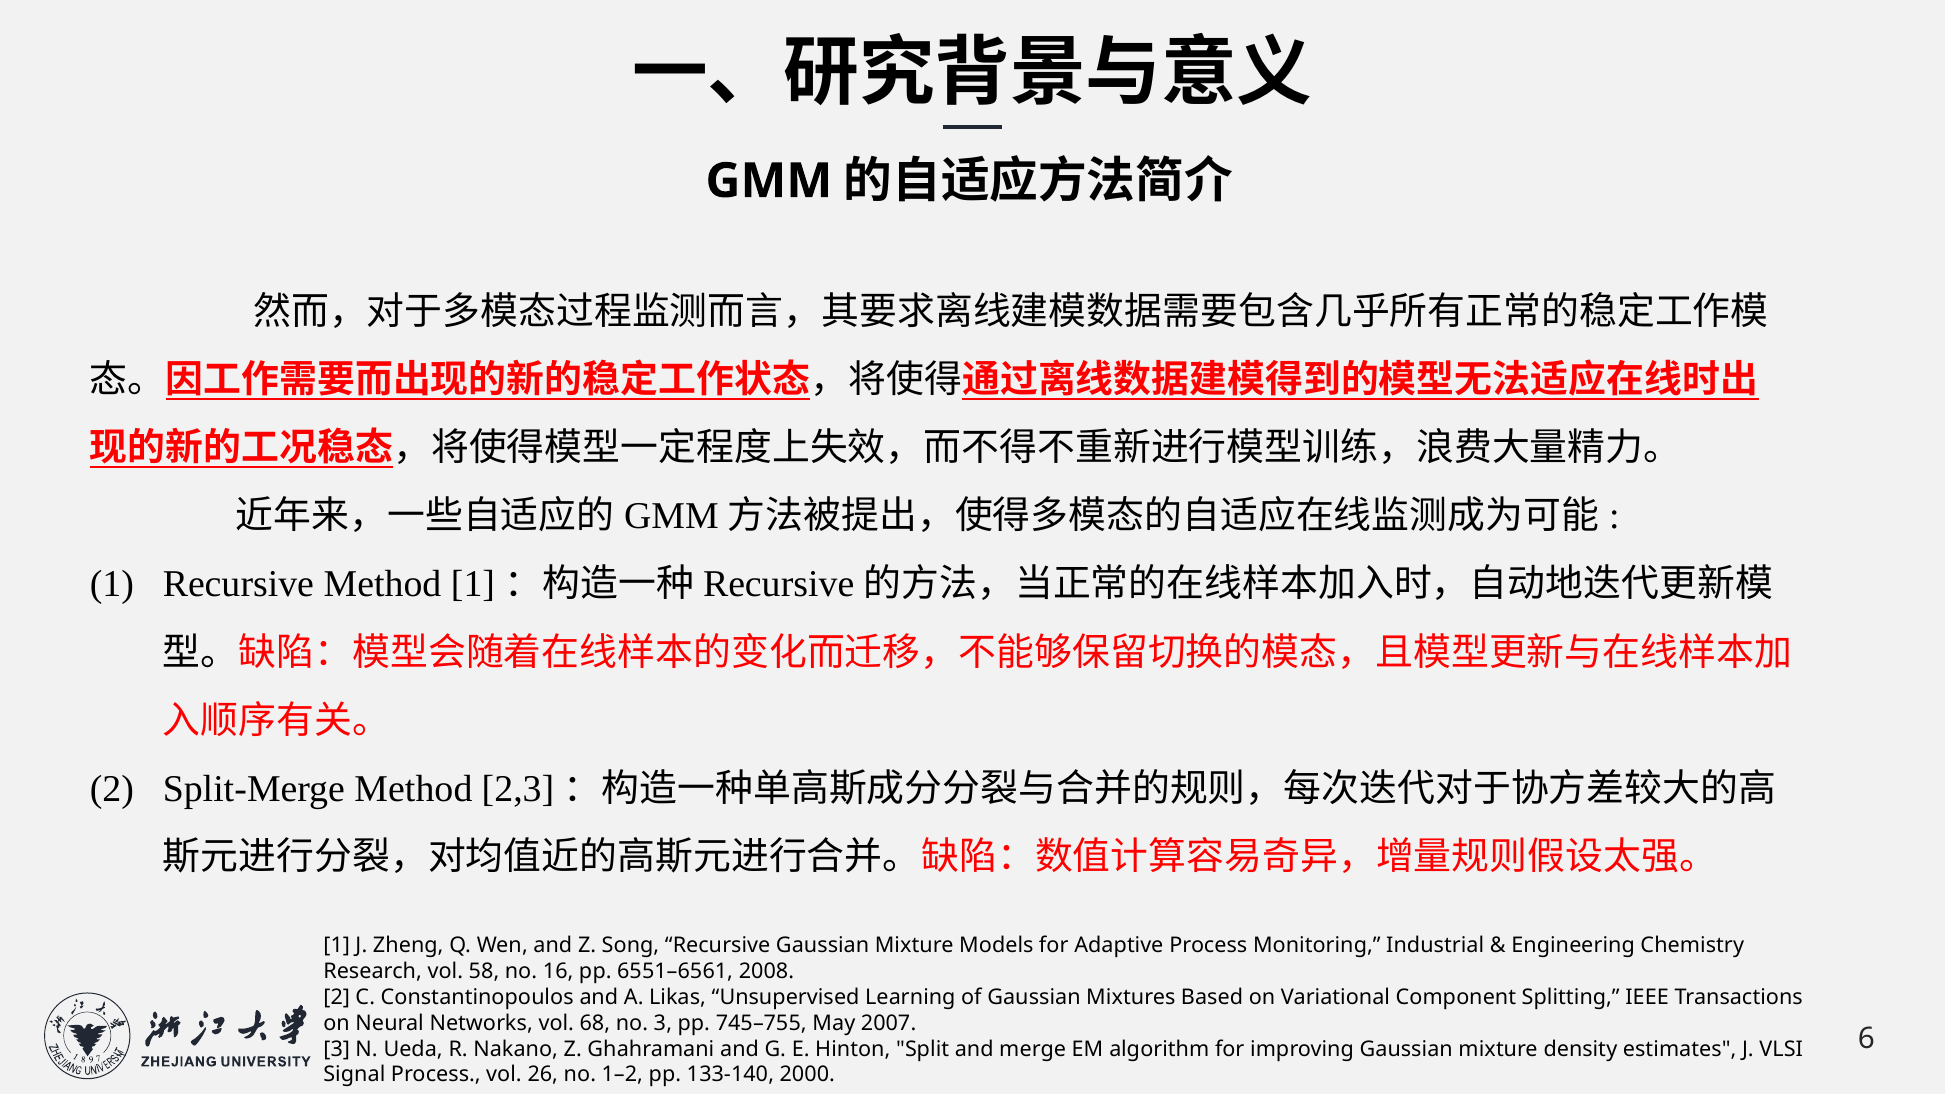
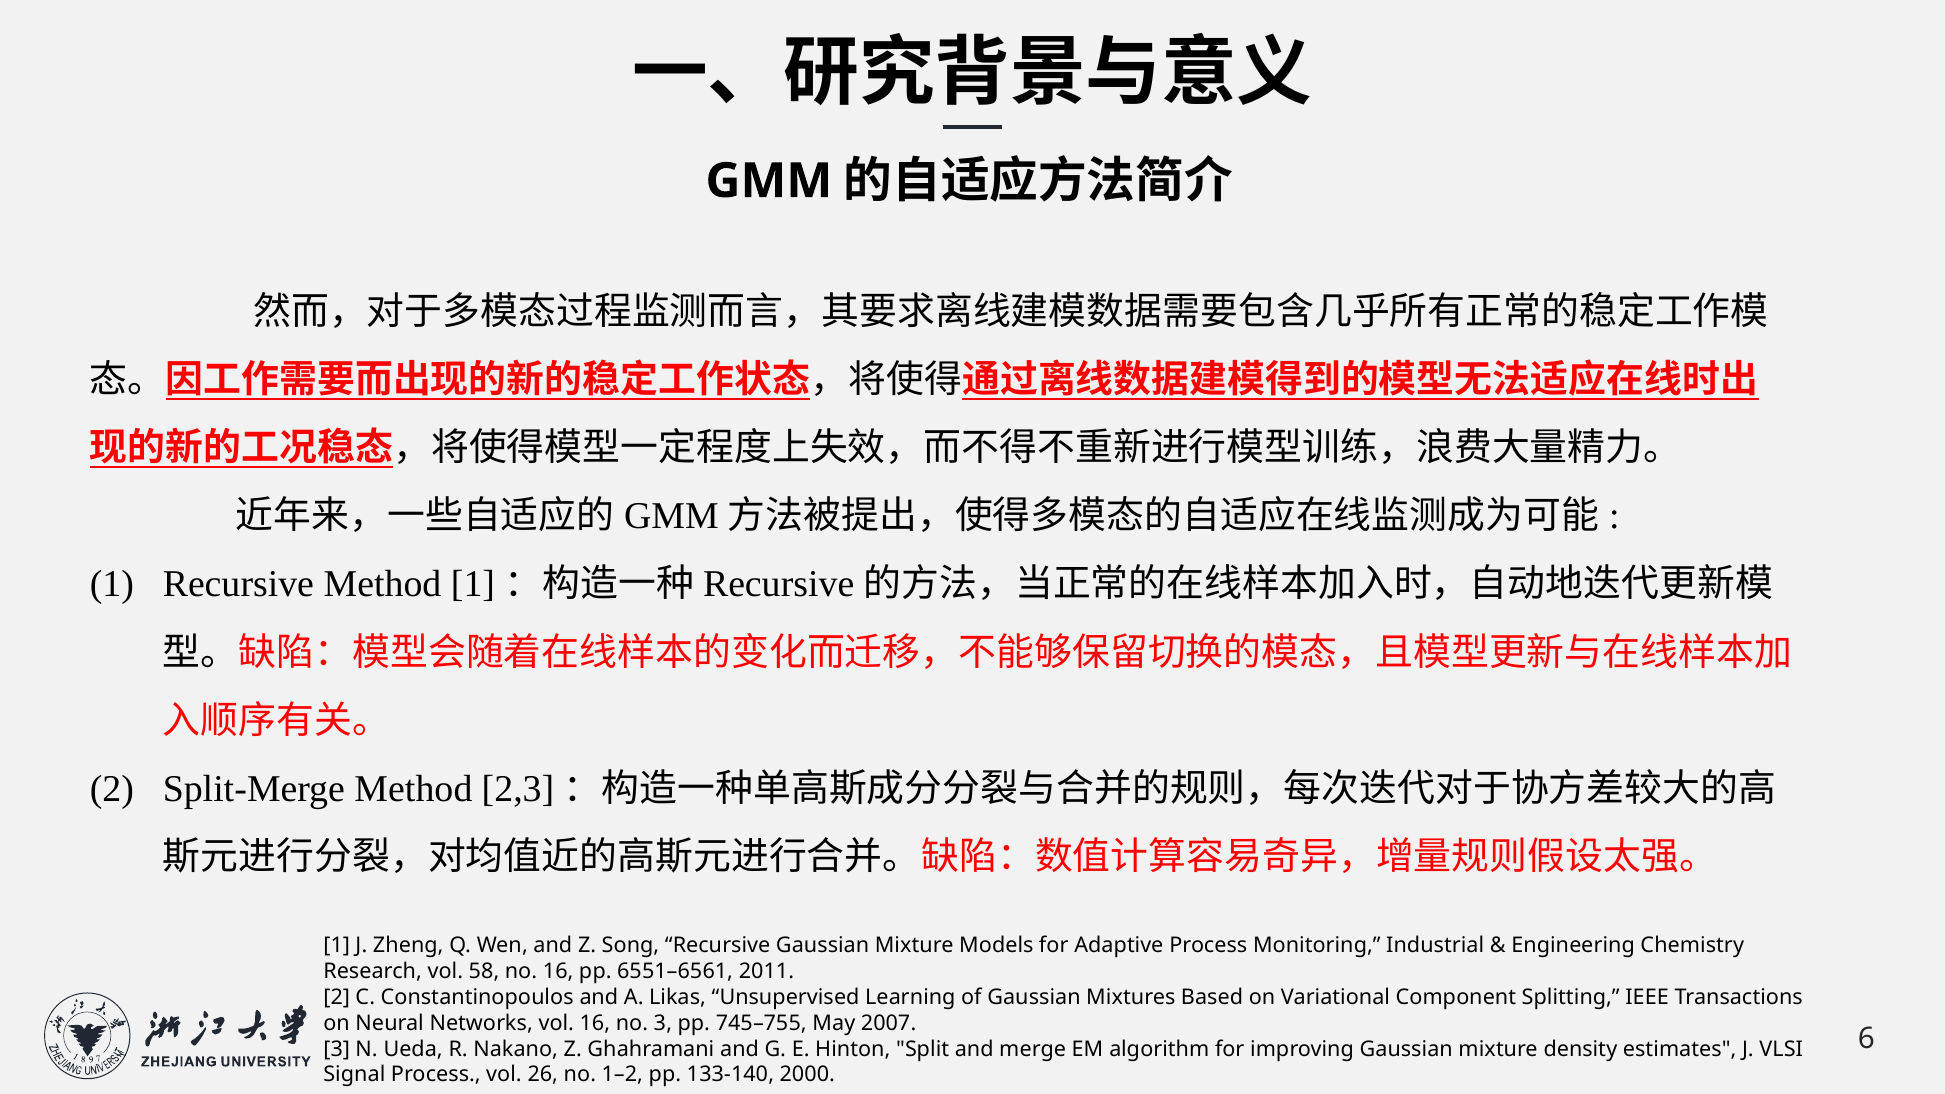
2008: 2008 -> 2011
vol 68: 68 -> 16
